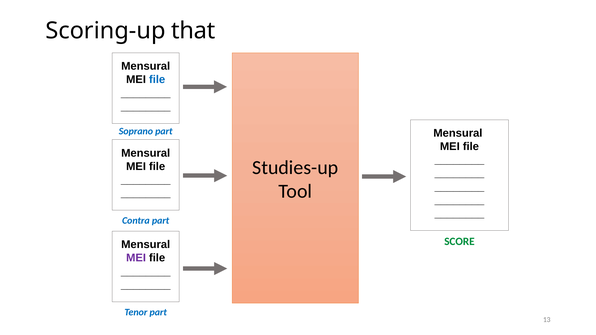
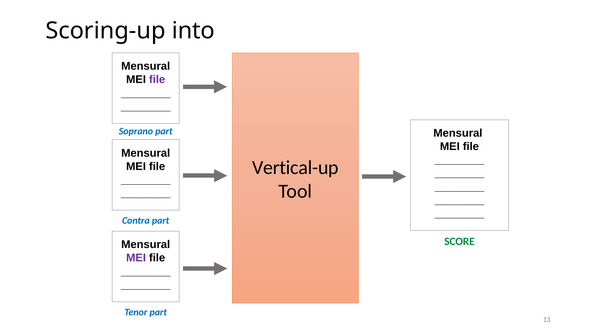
that: that -> into
file at (157, 80) colour: blue -> purple
Studies-up: Studies-up -> Vertical-up
